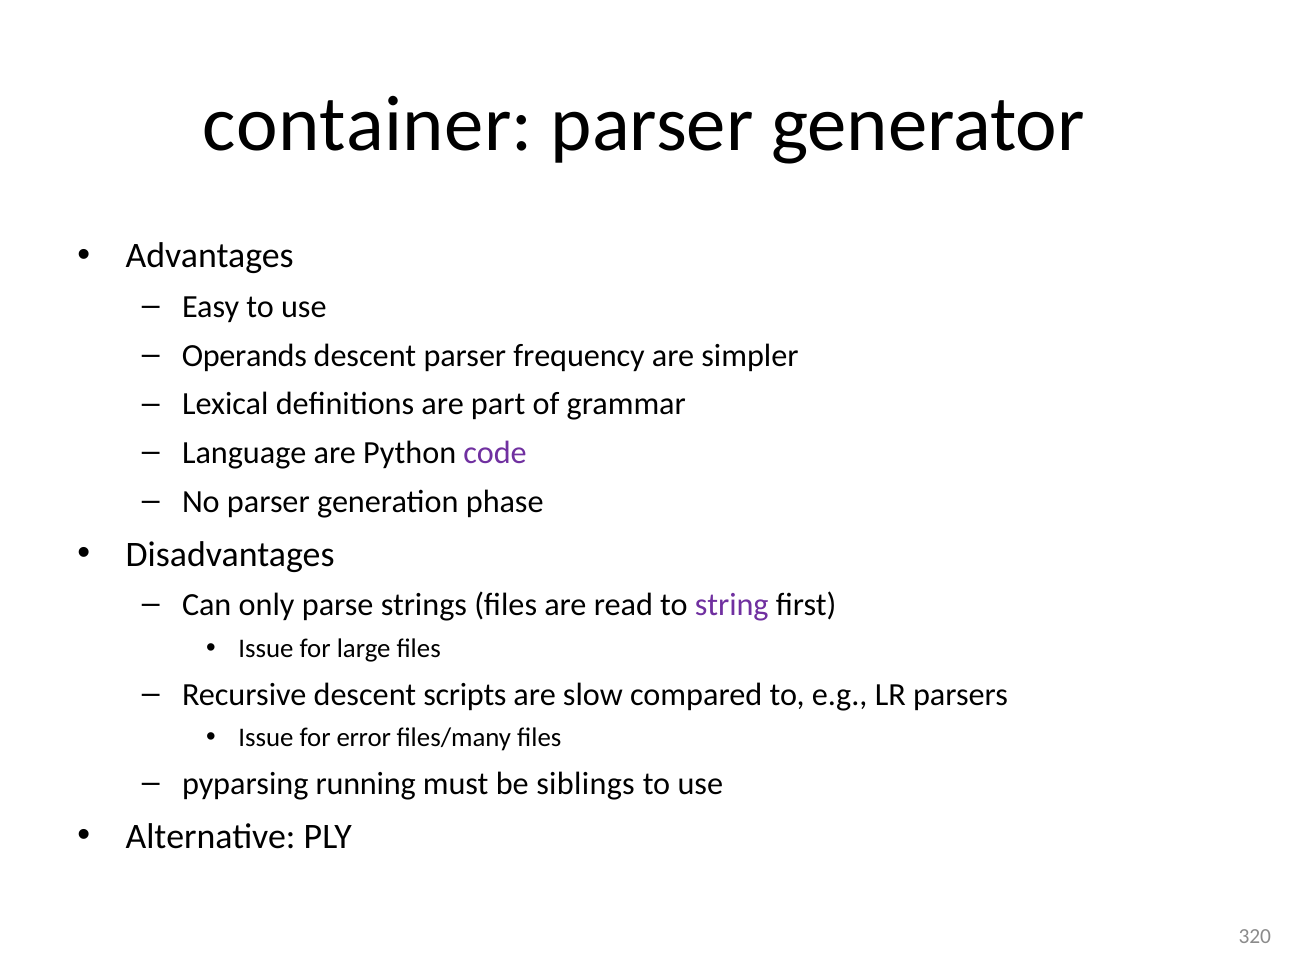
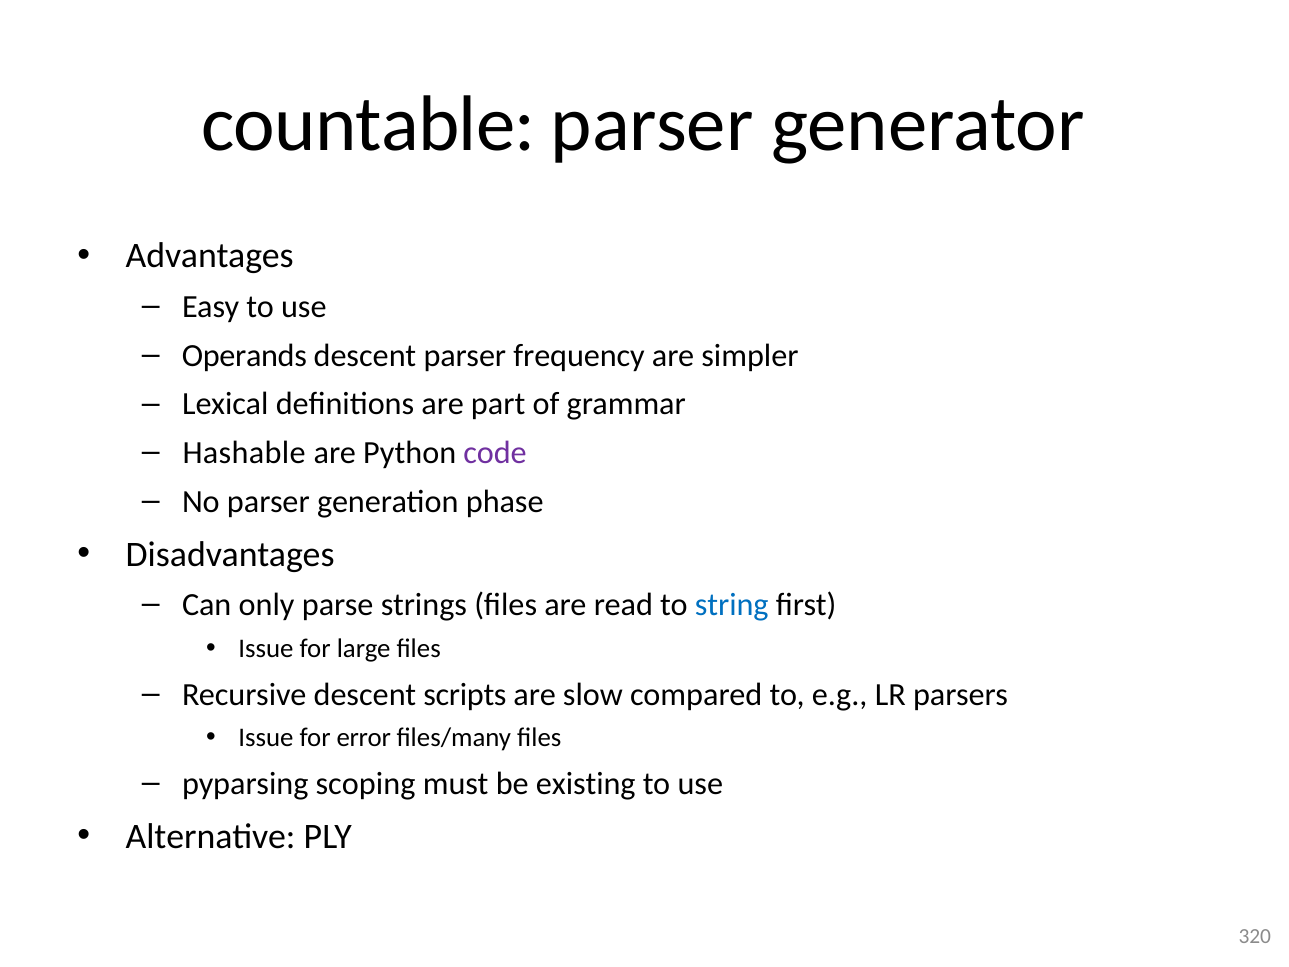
container: container -> countable
Language: Language -> Hashable
string colour: purple -> blue
running: running -> scoping
siblings: siblings -> existing
